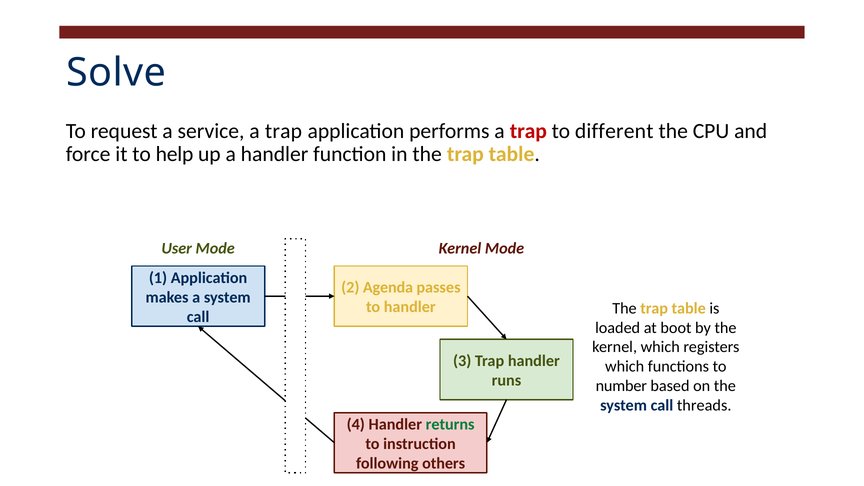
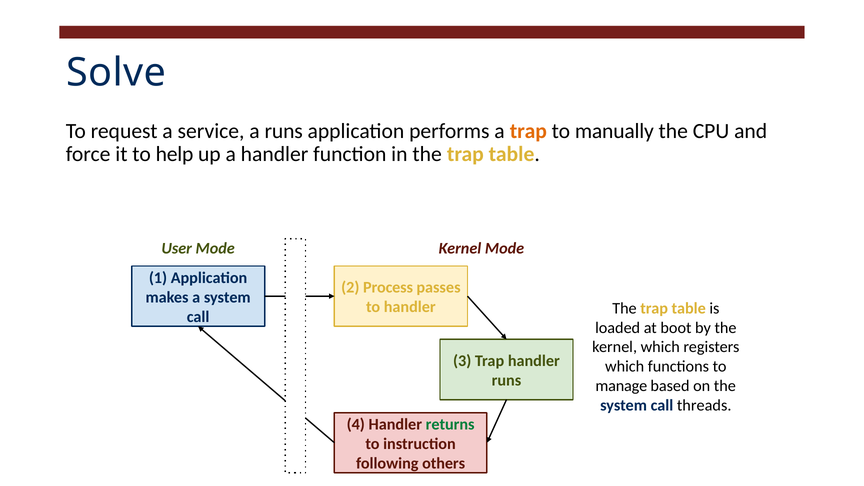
service a trap: trap -> runs
trap at (528, 131) colour: red -> orange
different: different -> manually
Agenda: Agenda -> Process
number: number -> manage
